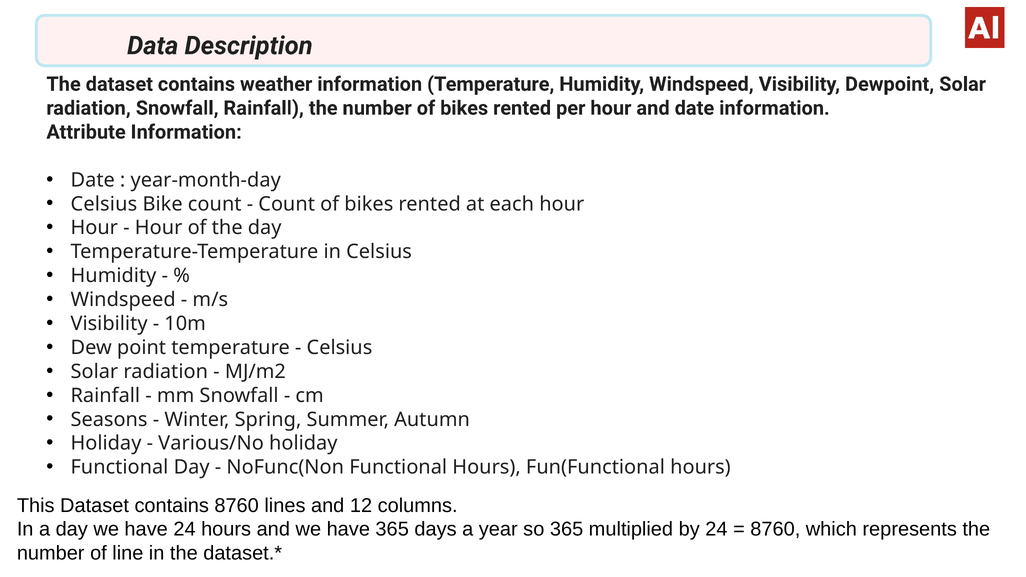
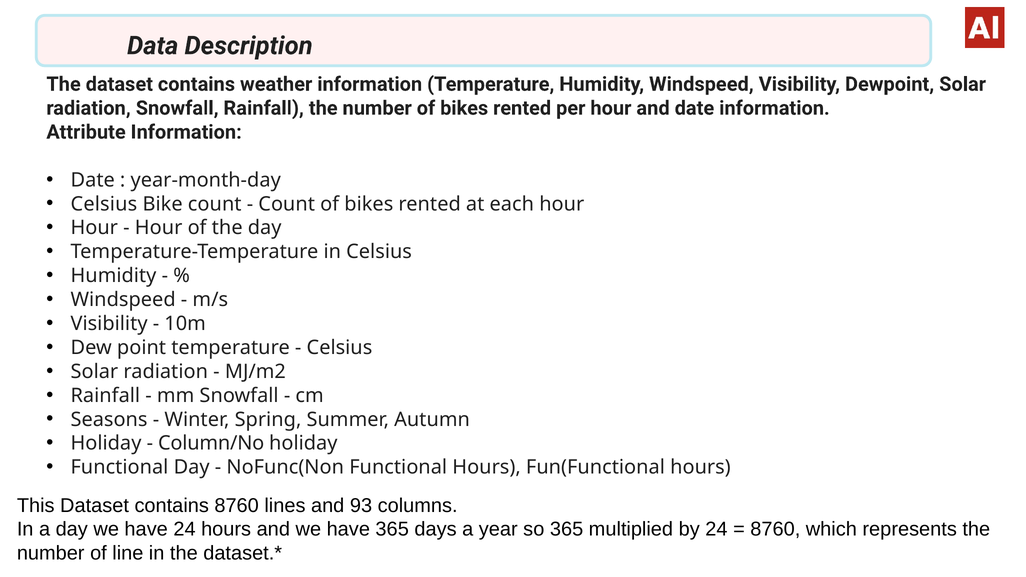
Various/No: Various/No -> Column/No
12: 12 -> 93
